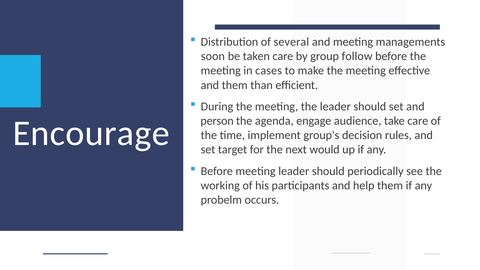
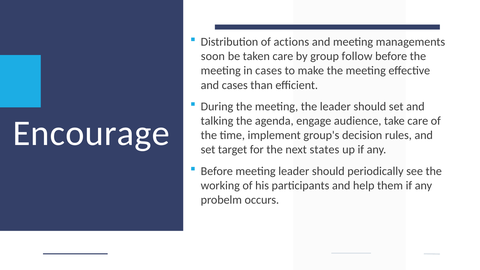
several: several -> actions
and them: them -> cases
person: person -> talking
would: would -> states
